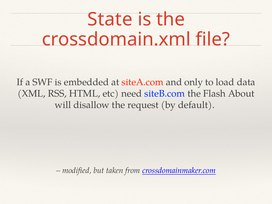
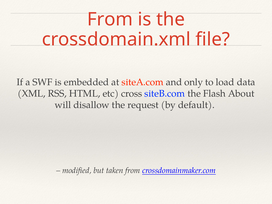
State at (110, 19): State -> From
need: need -> cross
